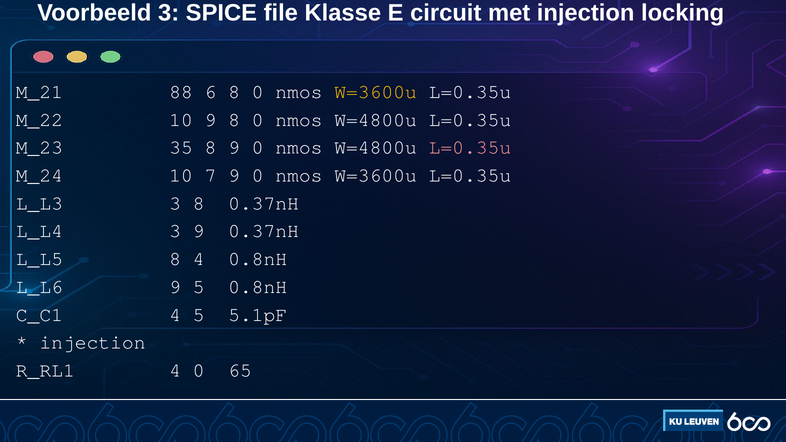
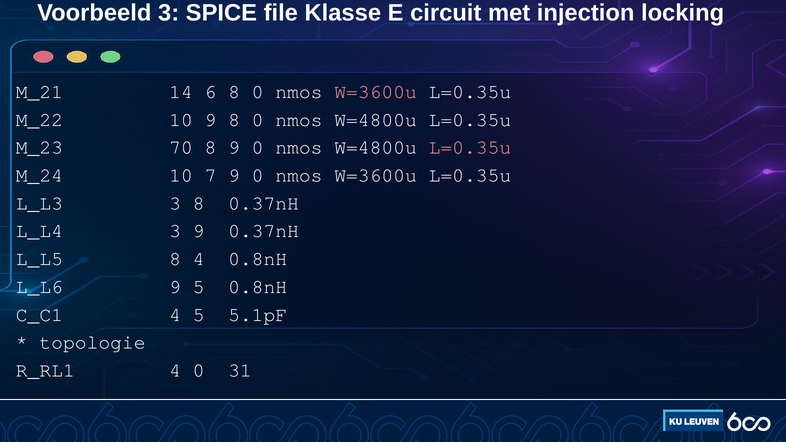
88: 88 -> 14
W=3600u at (376, 92) colour: yellow -> pink
35: 35 -> 70
injection at (92, 342): injection -> topologie
65: 65 -> 31
